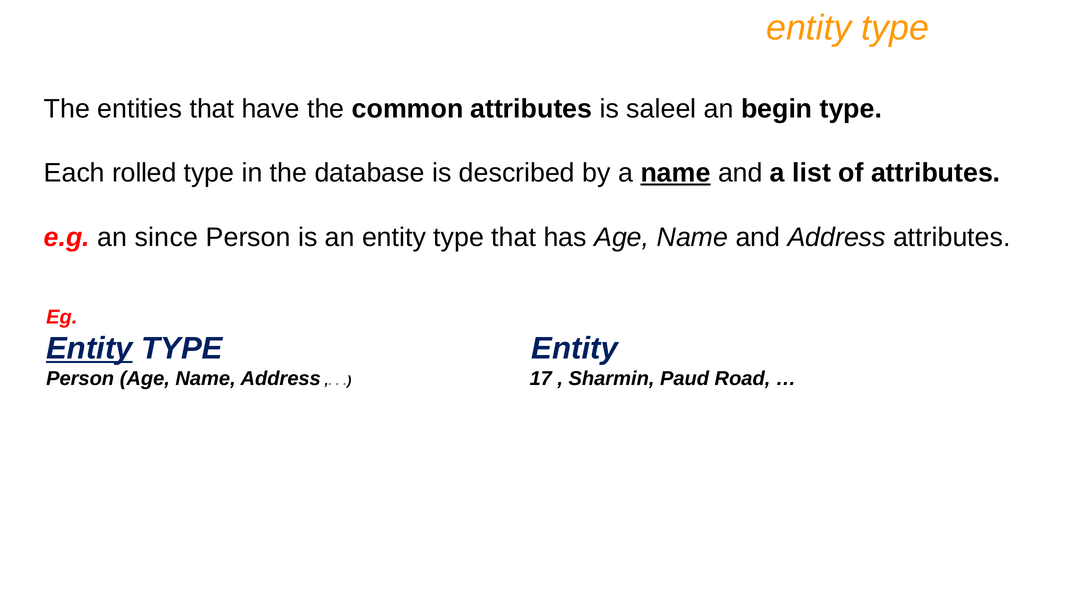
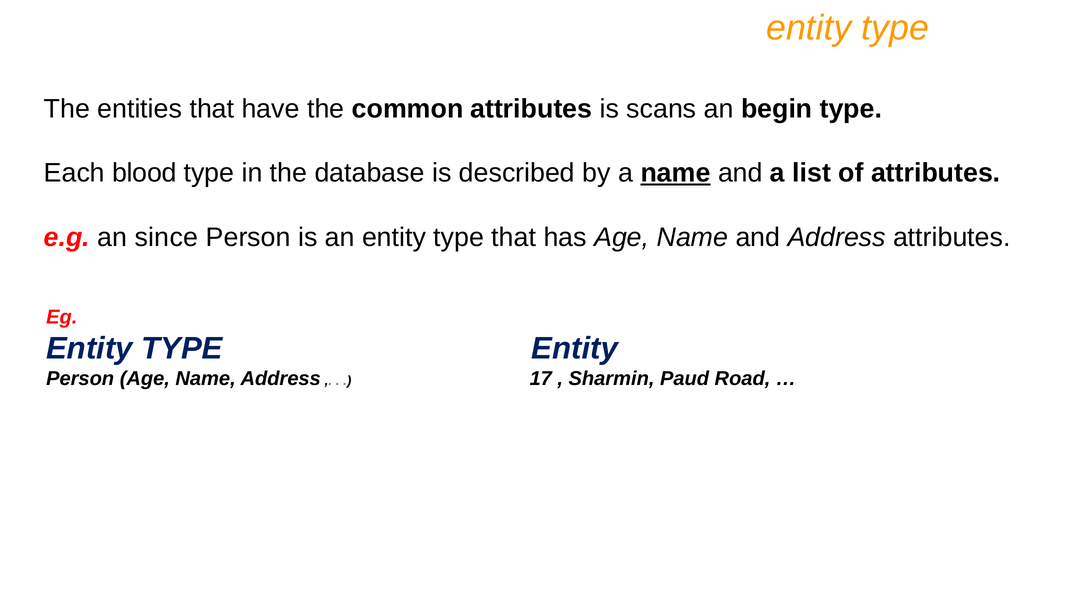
saleel: saleel -> scans
rolled: rolled -> blood
Entity at (89, 349) underline: present -> none
